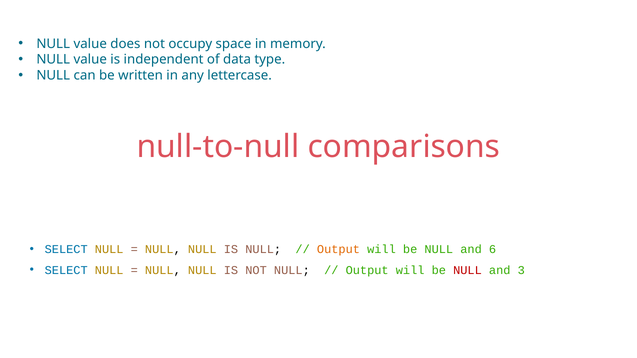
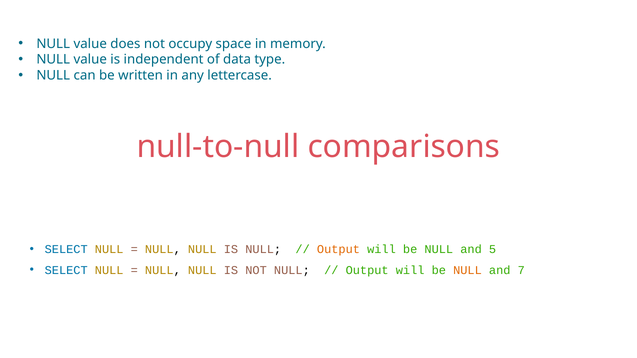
6: 6 -> 5
NULL at (467, 270) colour: red -> orange
3: 3 -> 7
